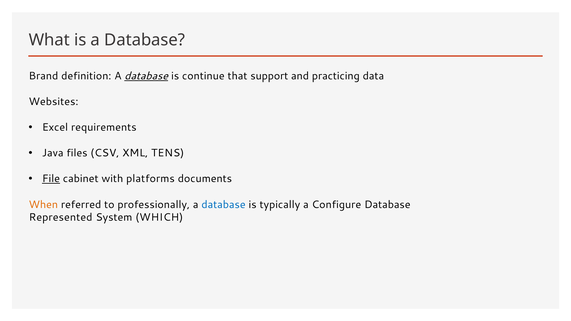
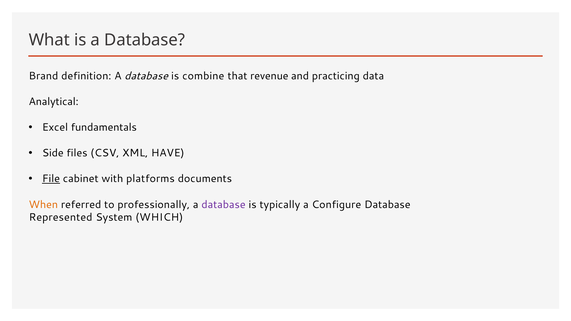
database at (146, 76) underline: present -> none
continue: continue -> combine
support: support -> revenue
Websites: Websites -> Analytical
requirements: requirements -> fundamentals
Java: Java -> Side
TENS: TENS -> HAVE
database at (224, 205) colour: blue -> purple
